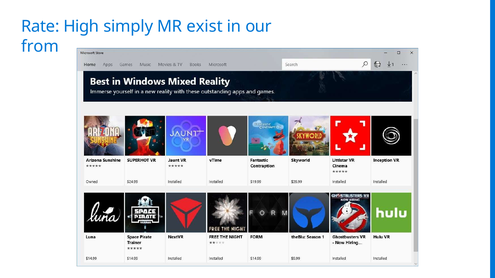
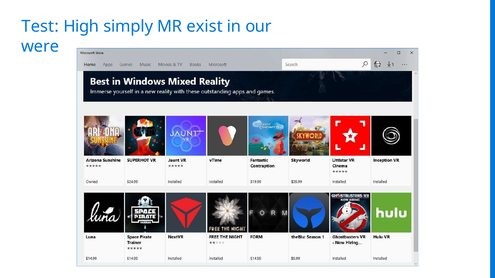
Rate: Rate -> Test
from: from -> were
